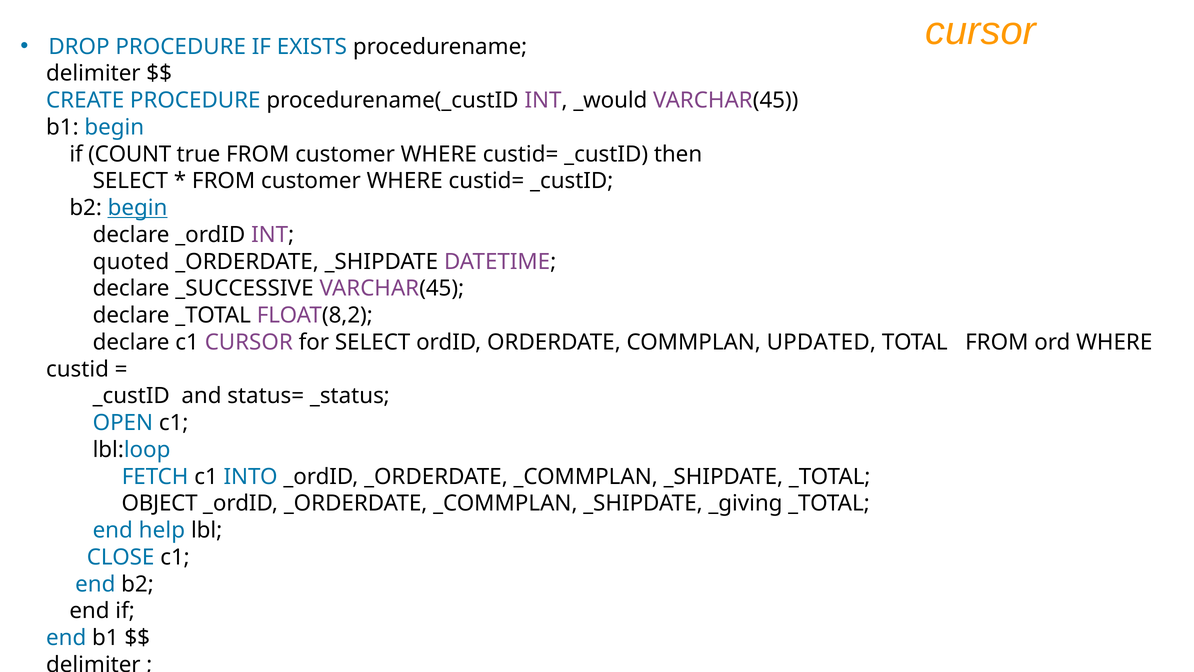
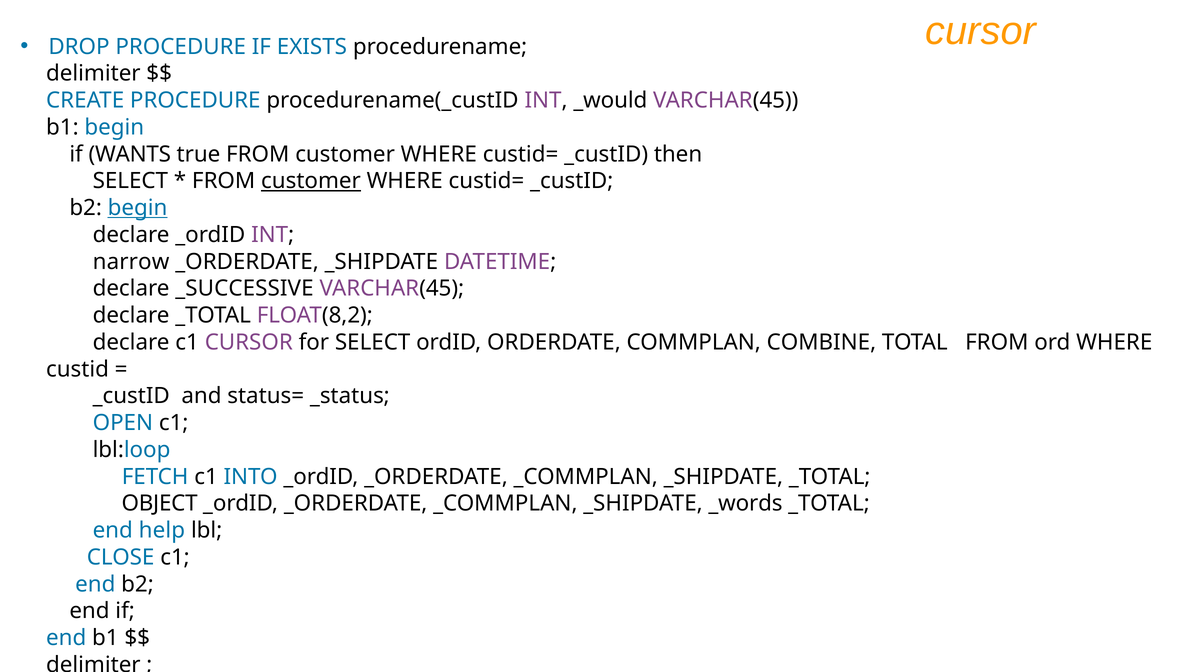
COUNT: COUNT -> WANTS
customer at (311, 181) underline: none -> present
quoted: quoted -> narrow
UPDATED: UPDATED -> COMBINE
_giving: _giving -> _words
